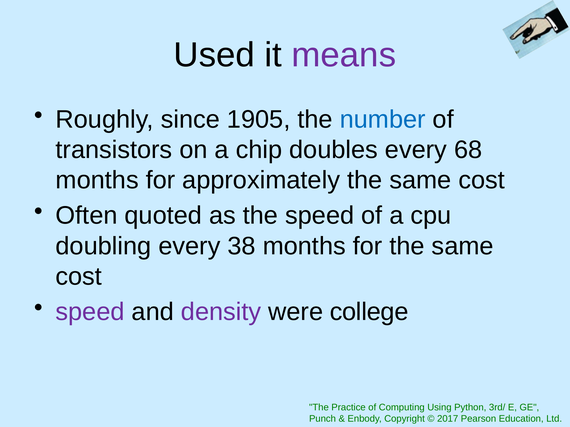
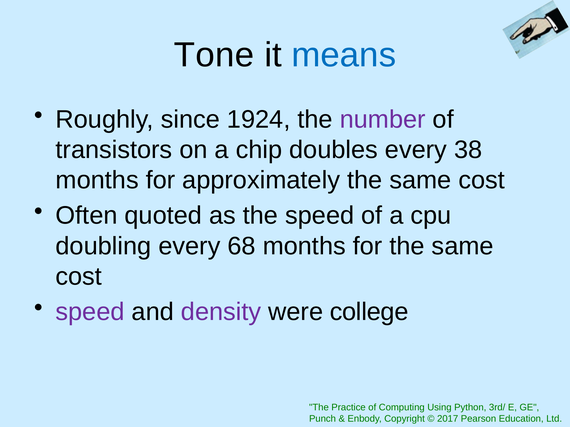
Used: Used -> Tone
means colour: purple -> blue
1905: 1905 -> 1924
number colour: blue -> purple
68: 68 -> 38
38: 38 -> 68
